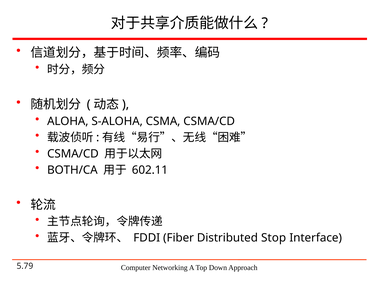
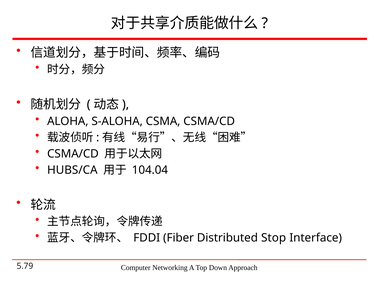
BOTH/CA: BOTH/CA -> HUBS/CA
602.11: 602.11 -> 104.04
